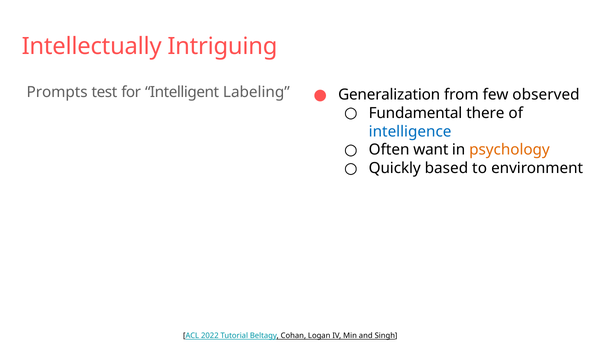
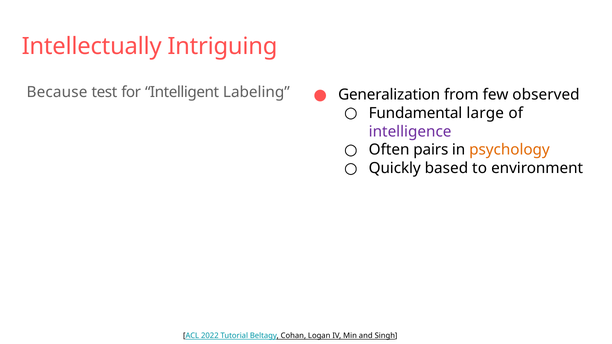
Prompts: Prompts -> Because
there: there -> large
intelligence colour: blue -> purple
want: want -> pairs
